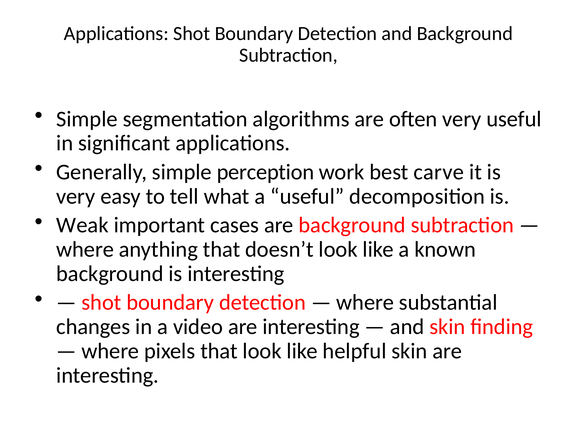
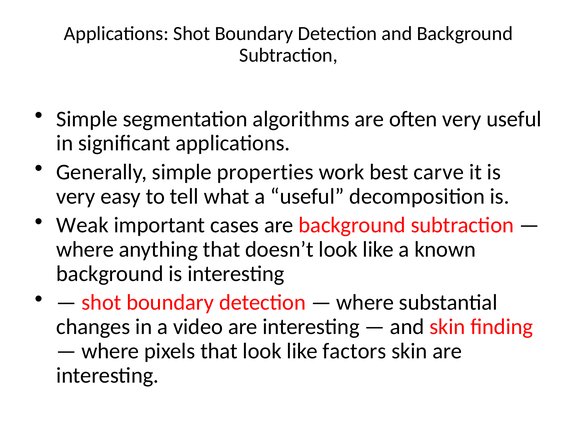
perception: perception -> properties
helpful: helpful -> factors
